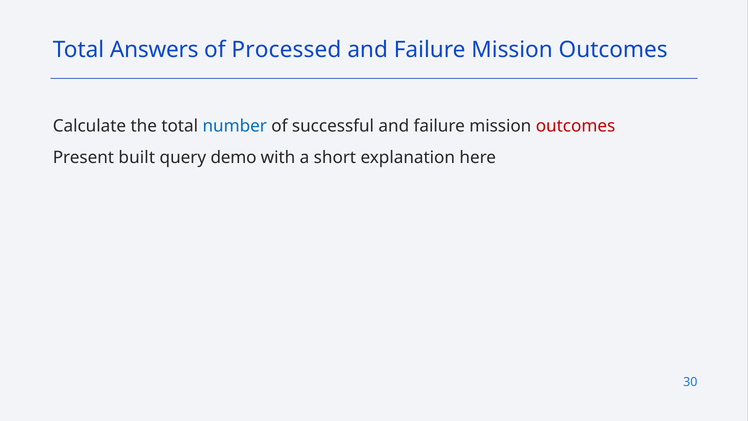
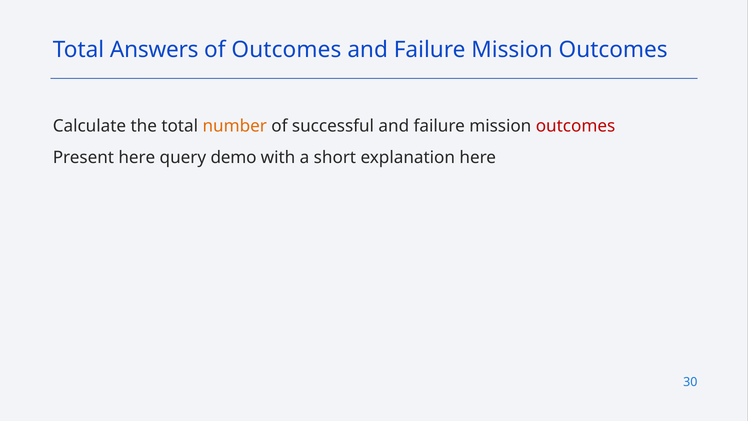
of Processed: Processed -> Outcomes
number colour: blue -> orange
Present built: built -> here
